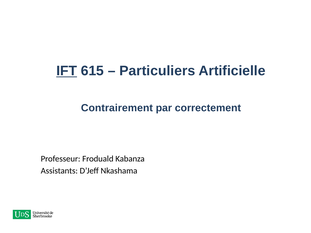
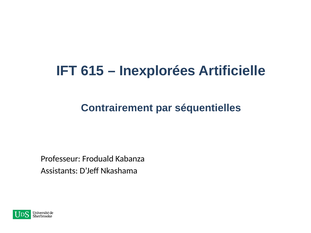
IFT underline: present -> none
Particuliers: Particuliers -> Inexplorées
correctement: correctement -> séquentielles
